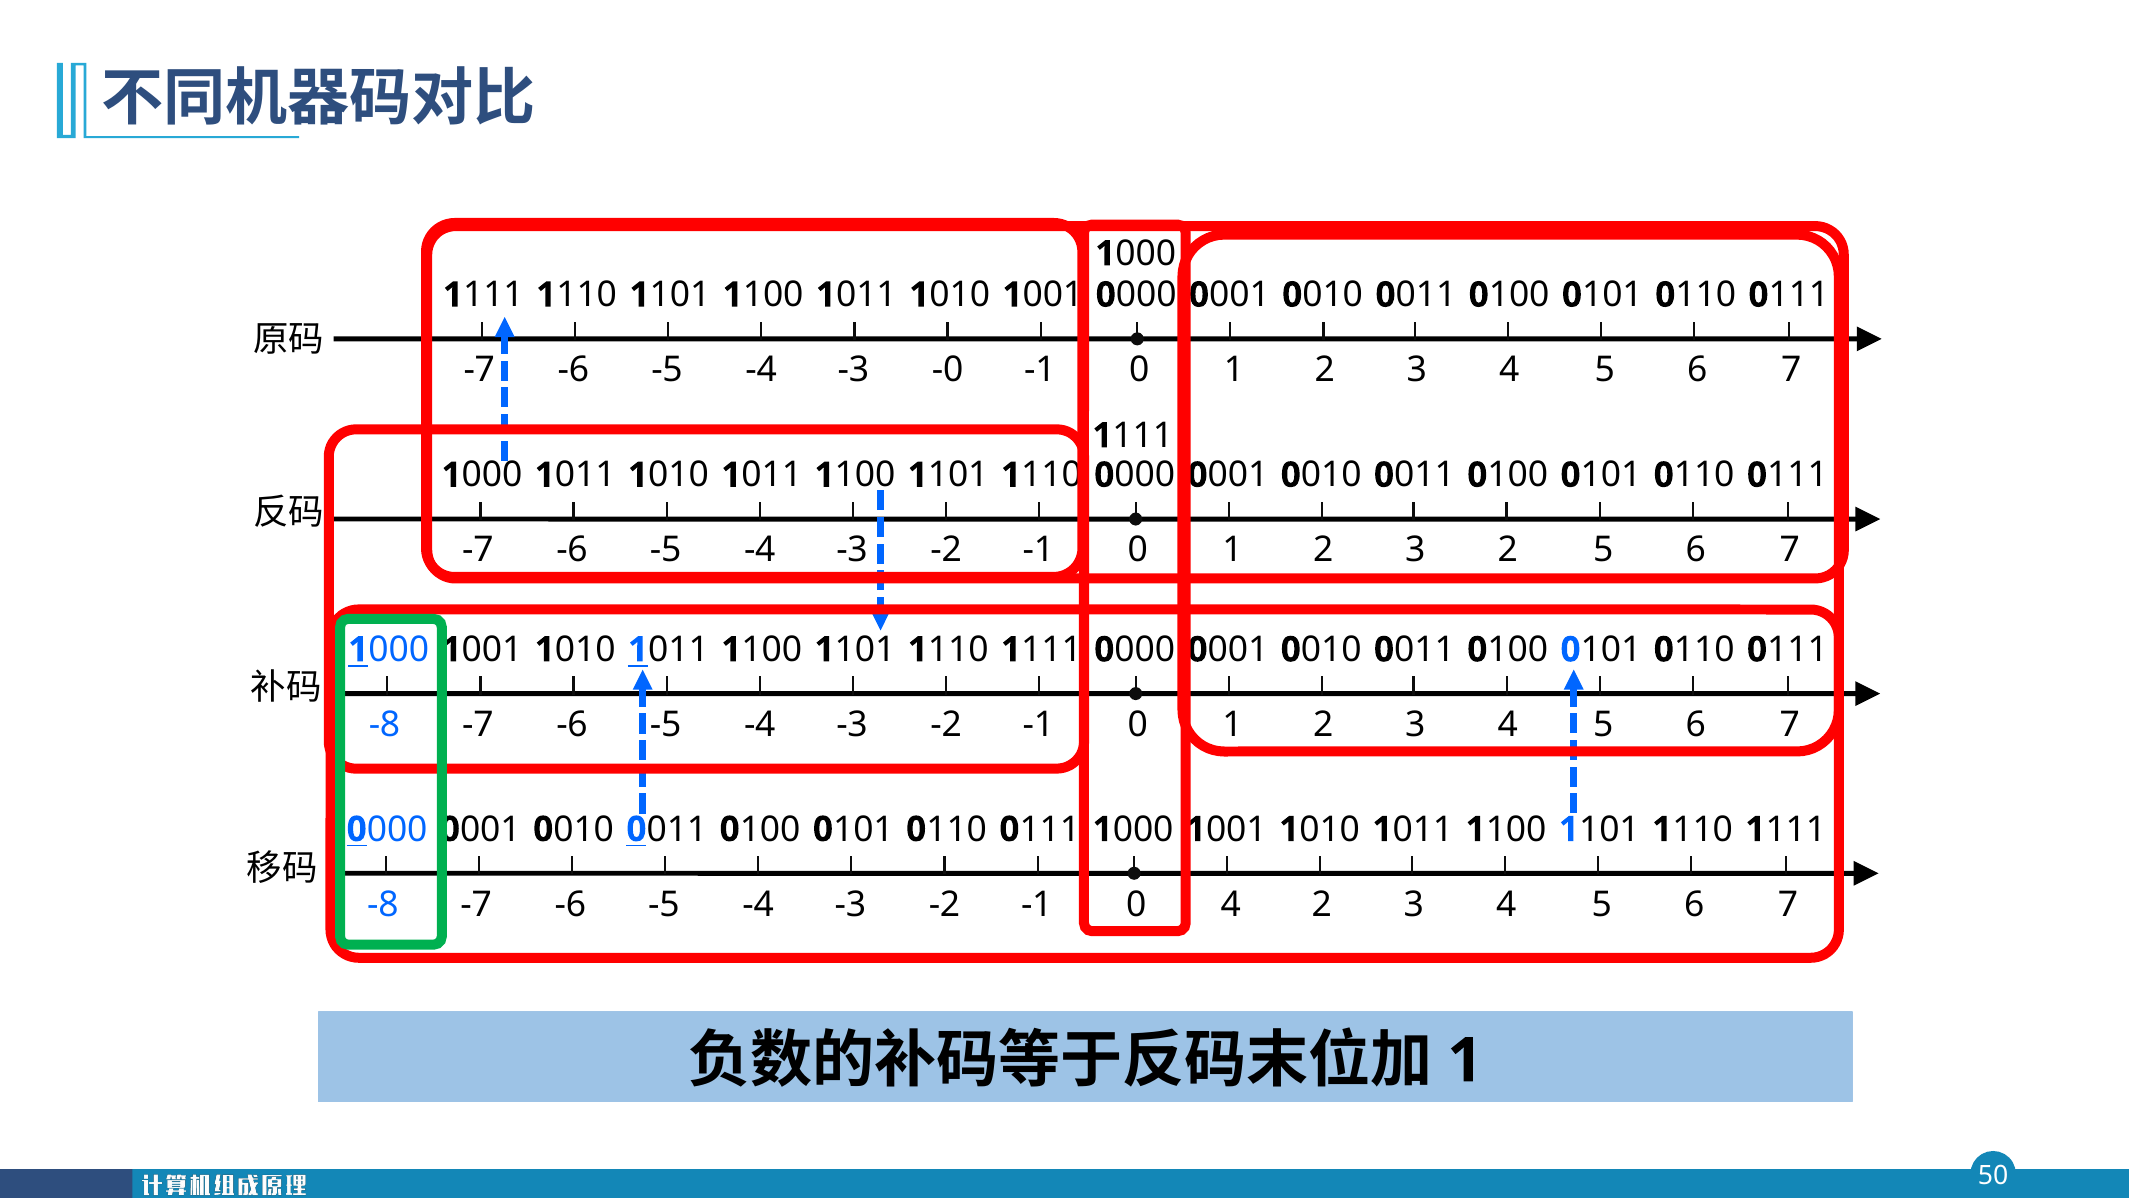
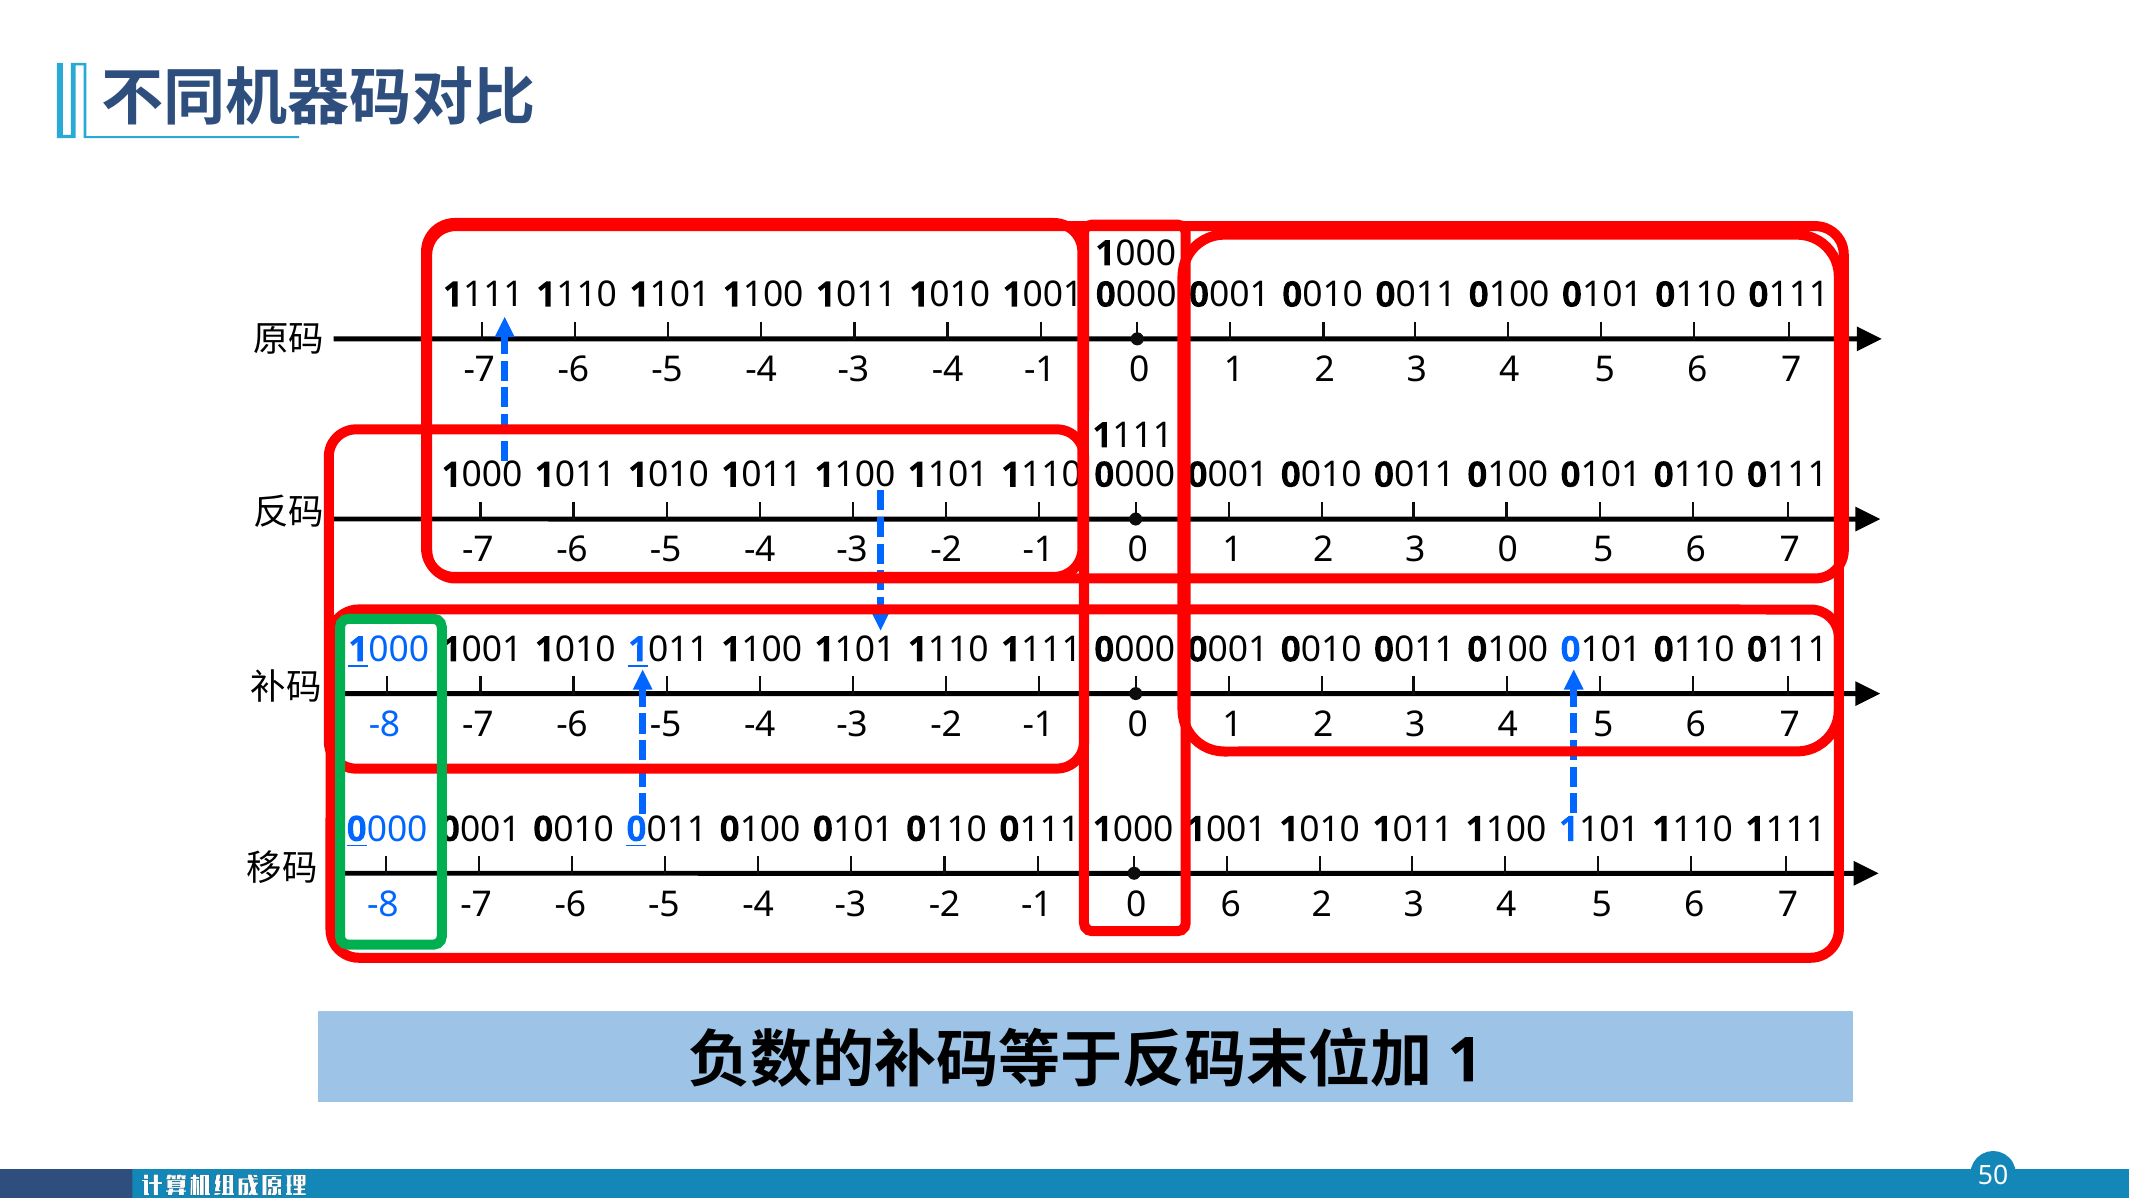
-3 -0: -0 -> -4
3 2: 2 -> 0
4 at (1231, 904): 4 -> 6
